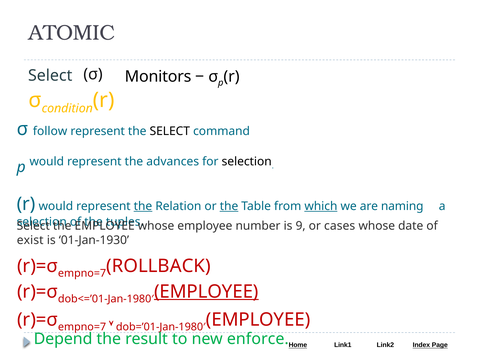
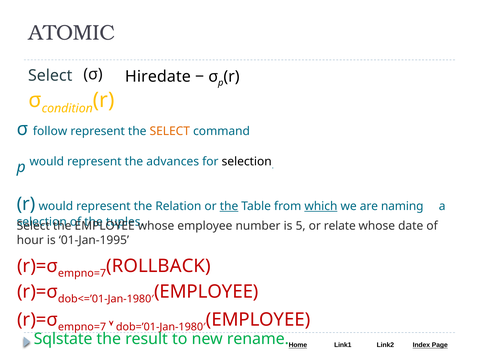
Monitors: Monitors -> Hiredate
SELECT at (170, 131) colour: black -> orange
the at (143, 206) underline: present -> none
9: 9 -> 5
cases: cases -> relate
exist: exist -> hour
01-Jan-1930: 01-Jan-1930 -> 01-Jan-1995
EMPLOYEE at (206, 292) underline: present -> none
Depend: Depend -> Sqlstate
enforce: enforce -> rename
